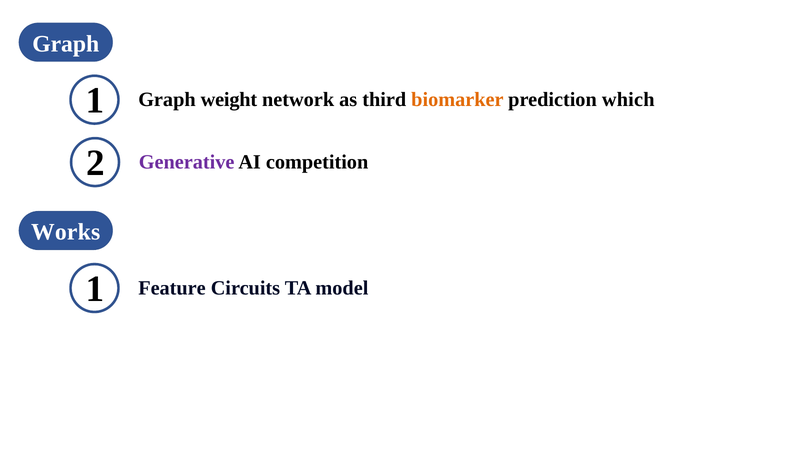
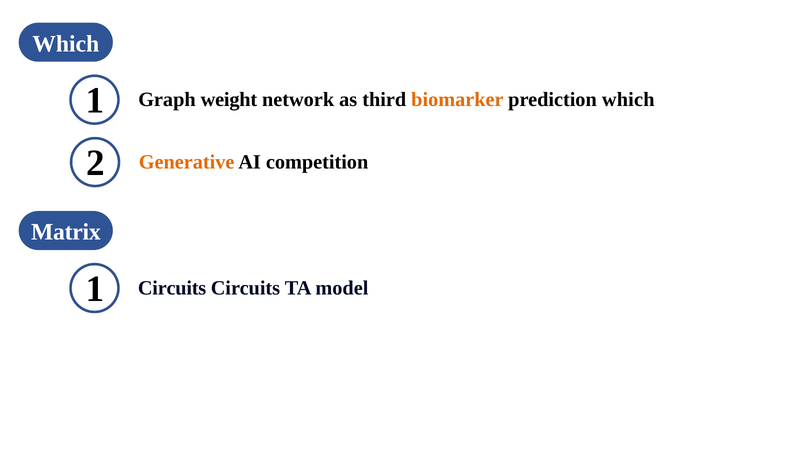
Graph at (66, 44): Graph -> Which
Generative colour: purple -> orange
Works: Works -> Matrix
1 Feature: Feature -> Circuits
